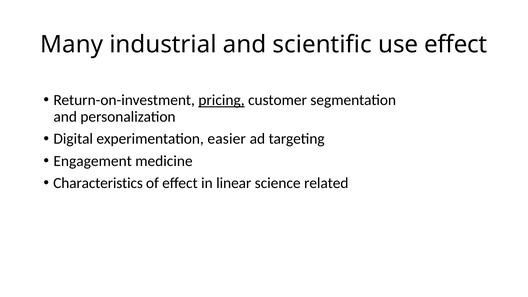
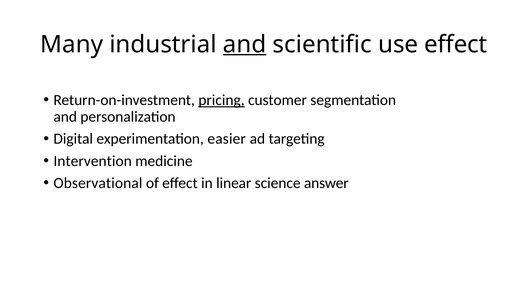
and at (245, 44) underline: none -> present
Engagement: Engagement -> Intervention
Characteristics: Characteristics -> Observational
related: related -> answer
